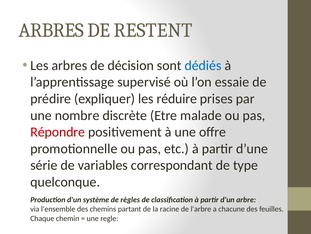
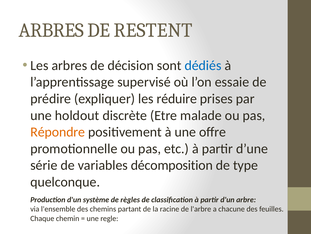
nombre: nombre -> holdout
Répondre colour: red -> orange
correspondant: correspondant -> décomposition
